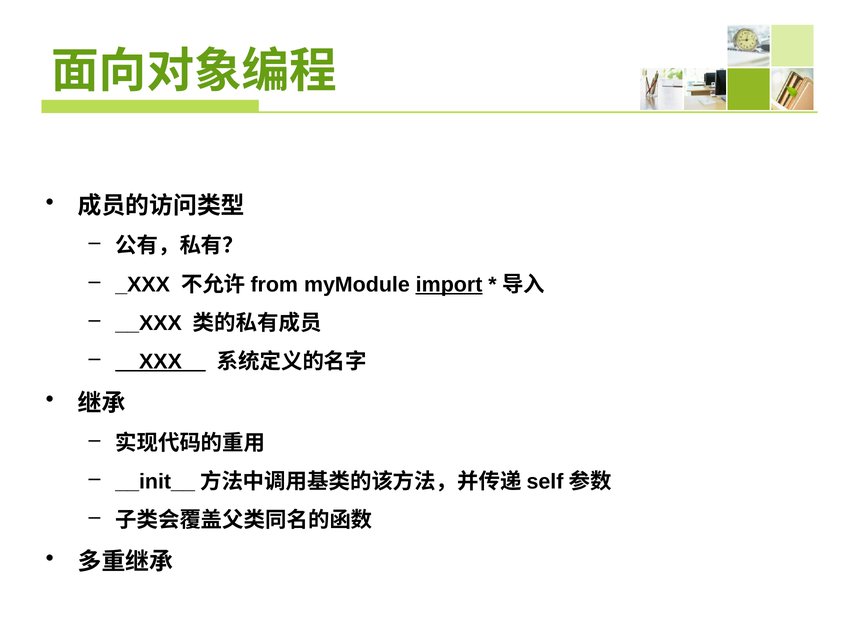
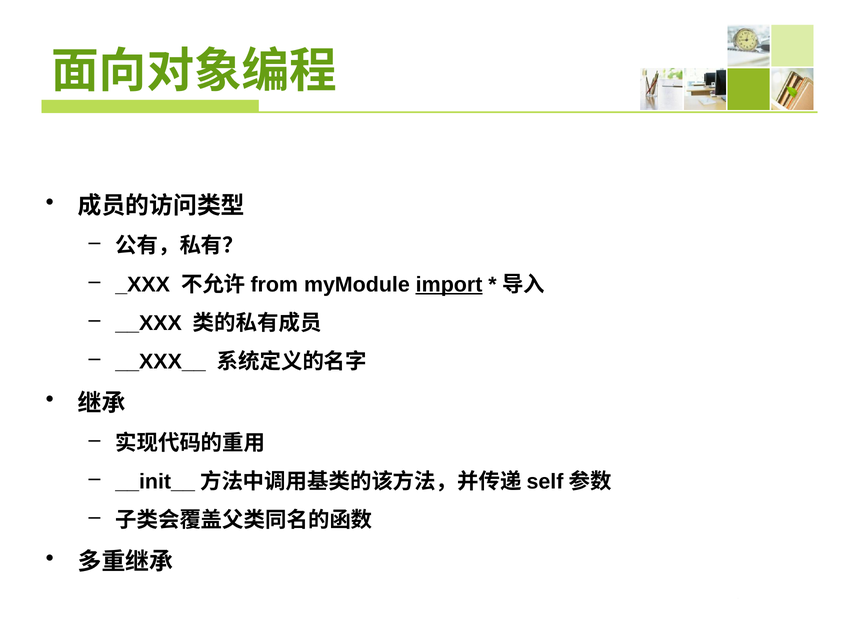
__XXX__ underline: present -> none
